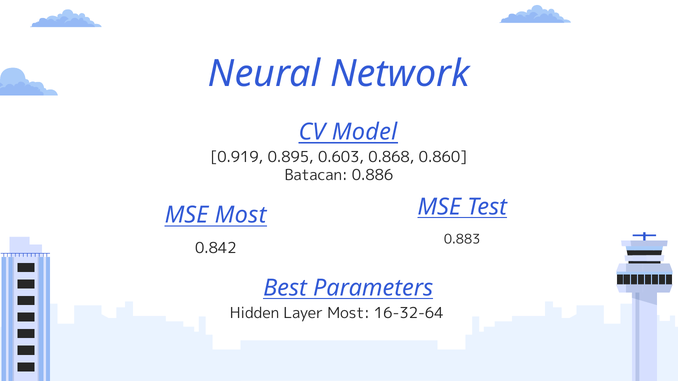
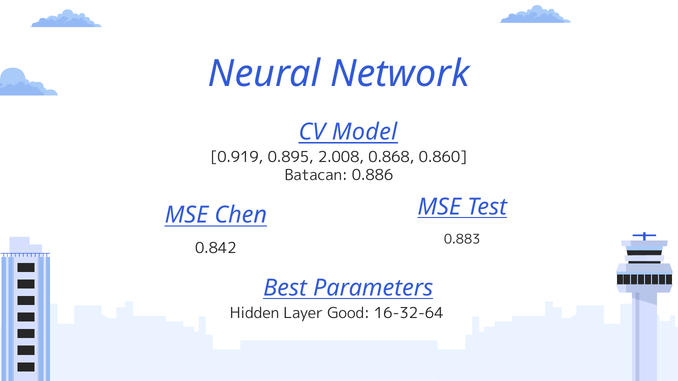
0.603: 0.603 -> 2.008
MSE Most: Most -> Chen
Layer Most: Most -> Good
